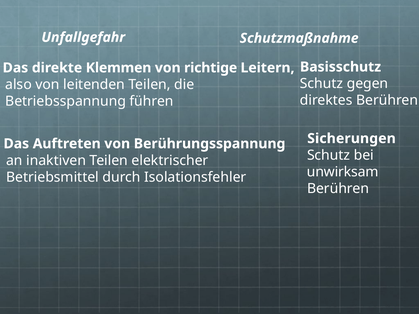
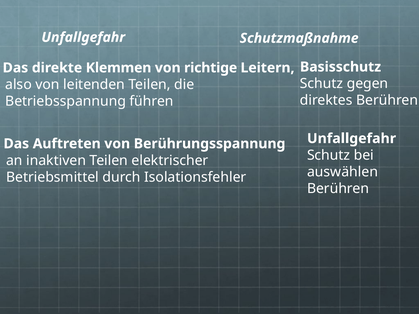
Sicherungen at (351, 139): Sicherungen -> Unfallgefahr
unwirksam: unwirksam -> auswählen
